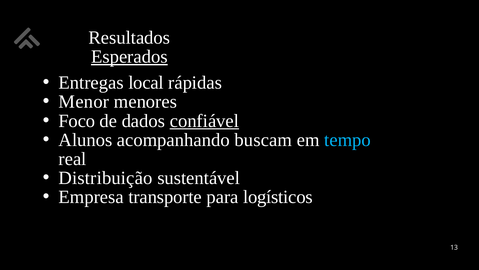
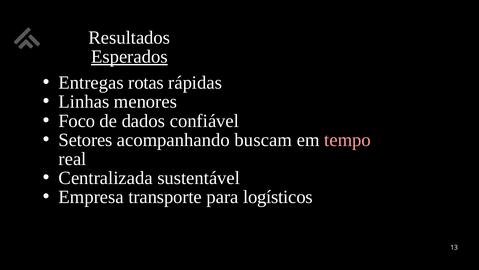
local: local -> rotas
Menor: Menor -> Linhas
confiável underline: present -> none
Alunos: Alunos -> Setores
tempo colour: light blue -> pink
Distribuição: Distribuição -> Centralizada
